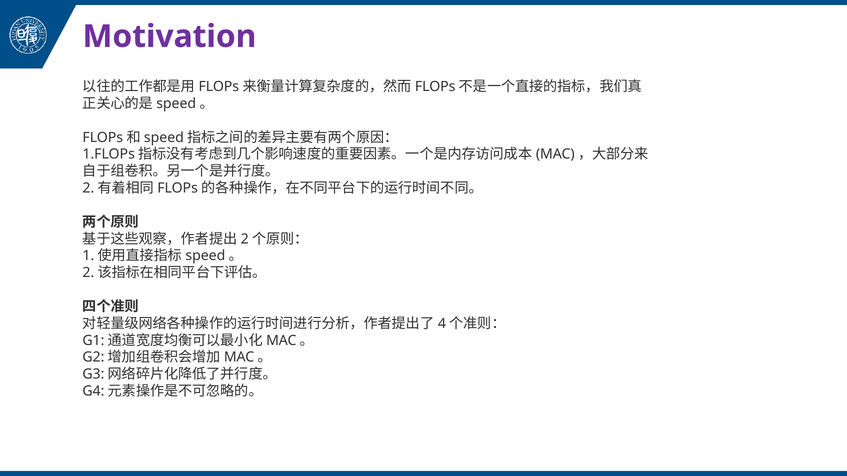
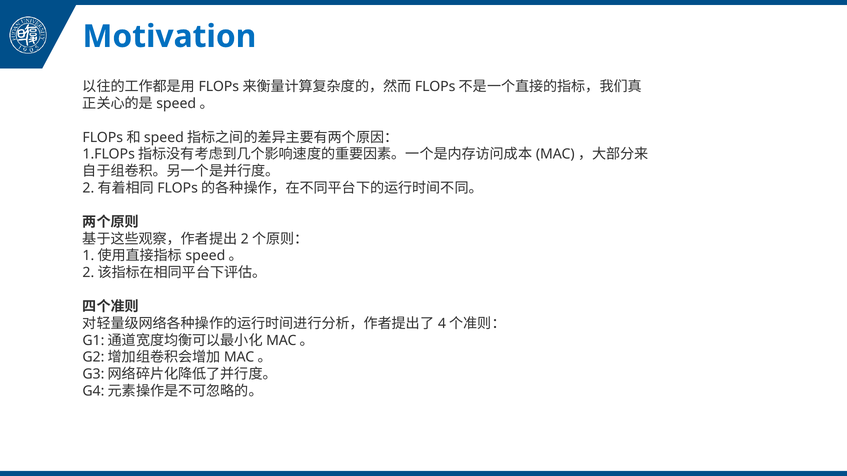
Motivation colour: purple -> blue
